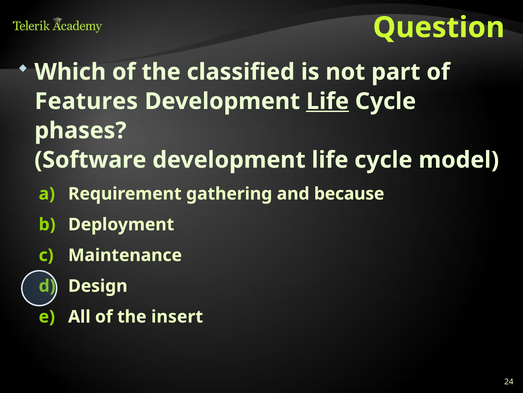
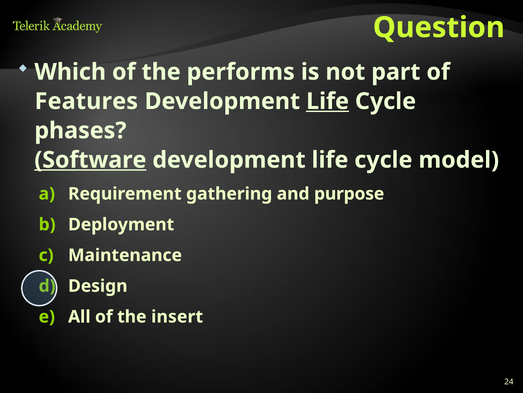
classified: classified -> performs
Software underline: none -> present
because: because -> purpose
